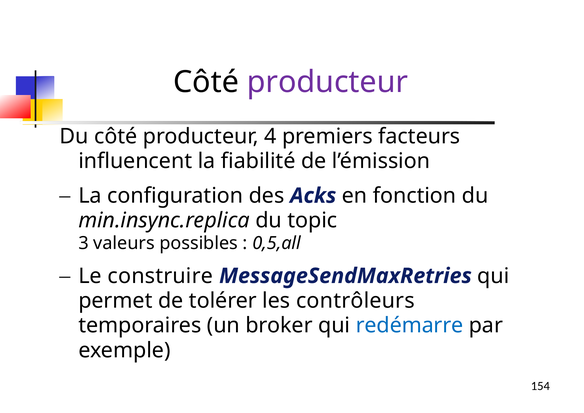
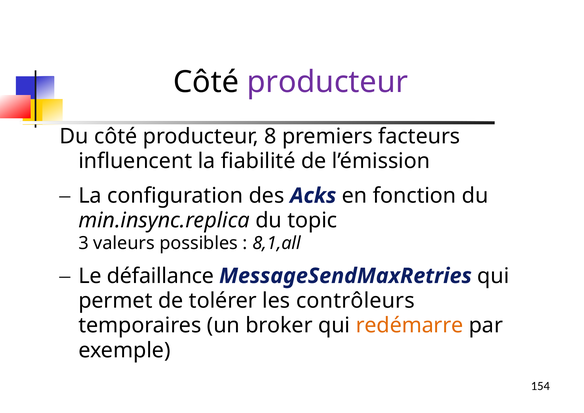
4: 4 -> 8
0,5,all: 0,5,all -> 8,1,all
construire: construire -> défaillance
redémarre colour: blue -> orange
